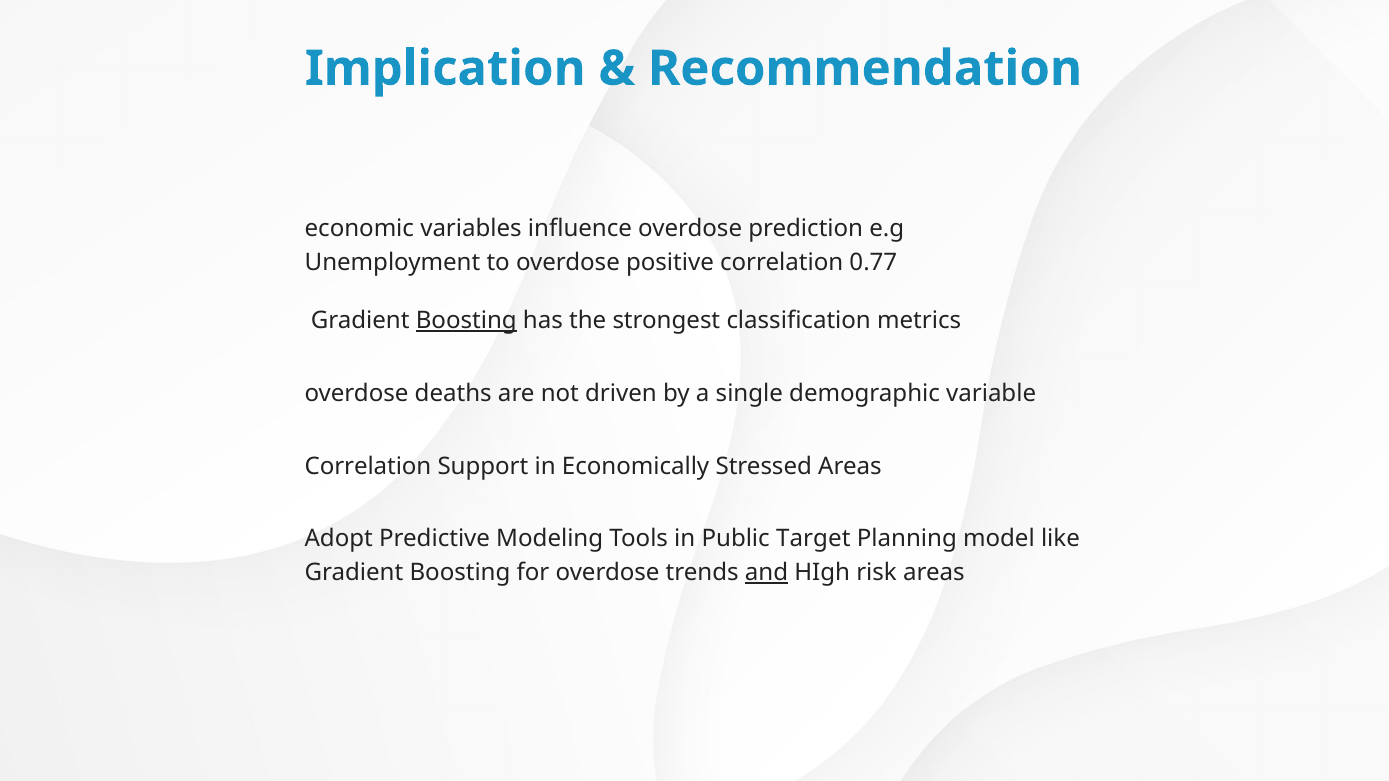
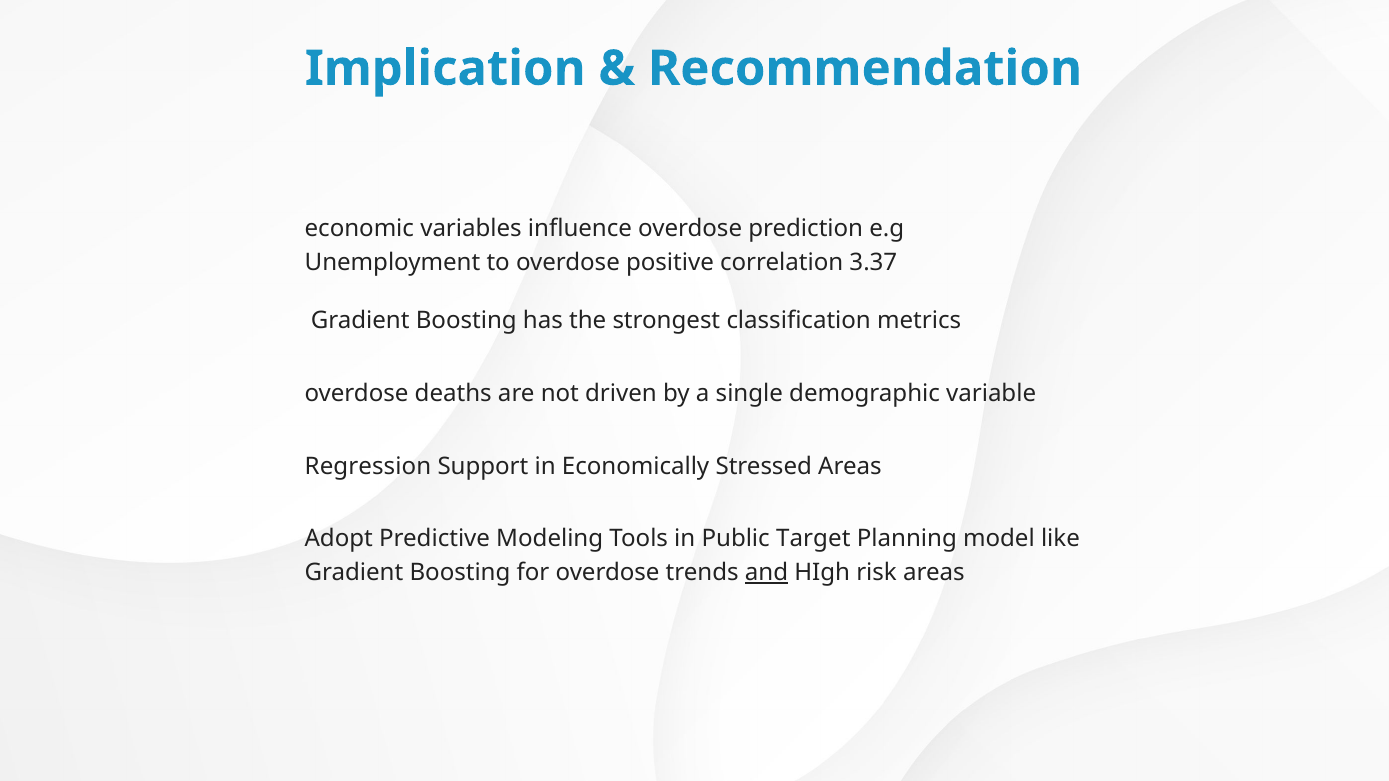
0.77: 0.77 -> 3.37
Boosting at (466, 321) underline: present -> none
Correlation at (368, 466): Correlation -> Regression
